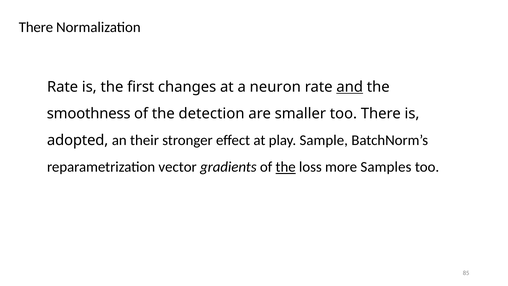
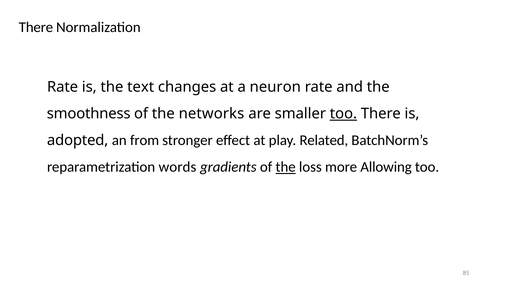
first: first -> text
and underline: present -> none
detection: detection -> networks
too at (343, 114) underline: none -> present
their: their -> from
Sample: Sample -> Related
vector: vector -> words
Samples: Samples -> Allowing
